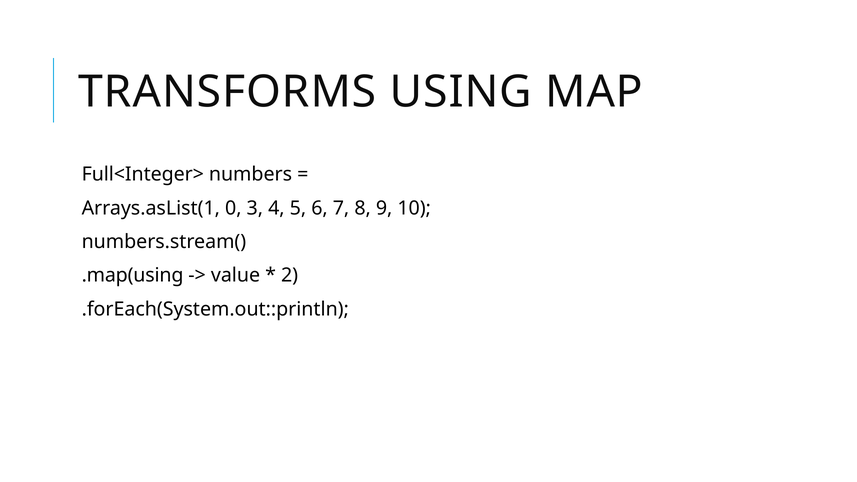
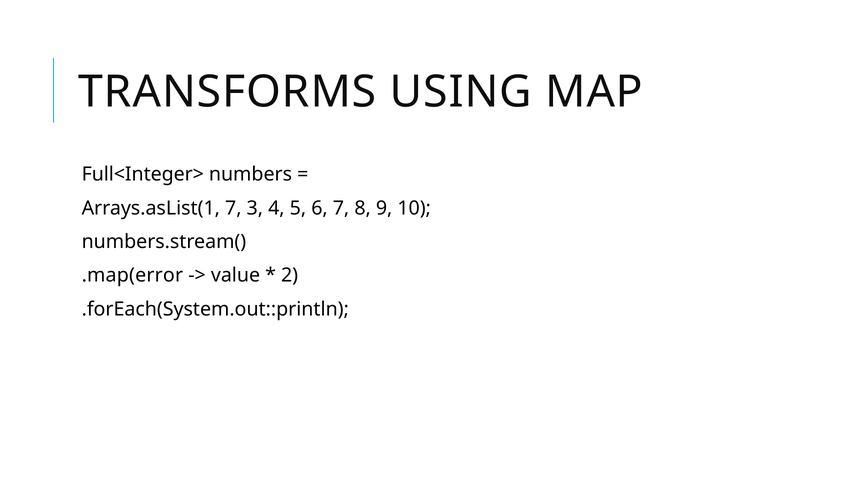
Arrays.asList(1 0: 0 -> 7
.map(using: .map(using -> .map(error
